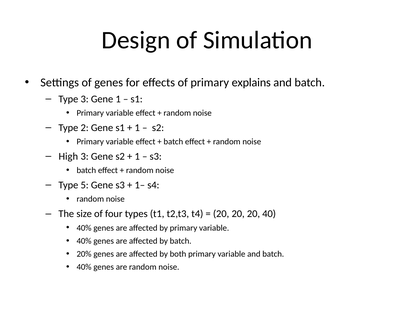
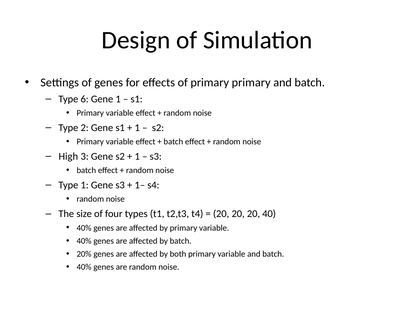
primary explains: explains -> primary
Type 3: 3 -> 6
Type 5: 5 -> 1
